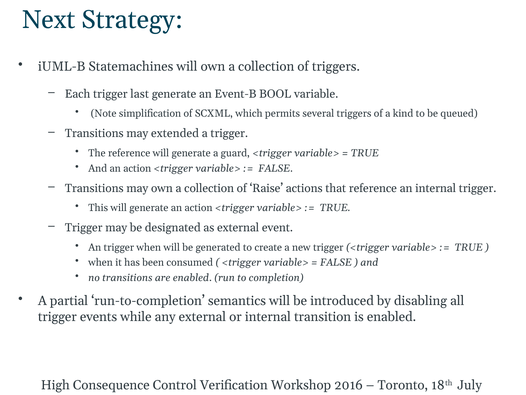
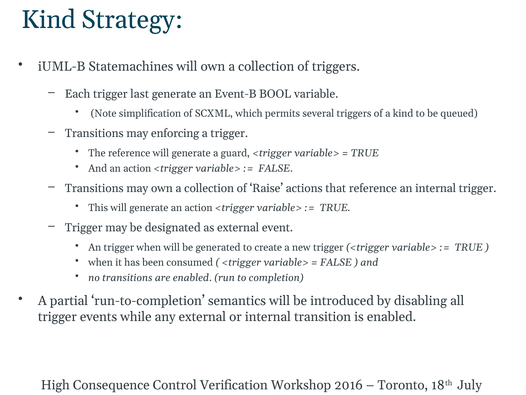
Next at (49, 20): Next -> Kind
extended: extended -> enforcing
